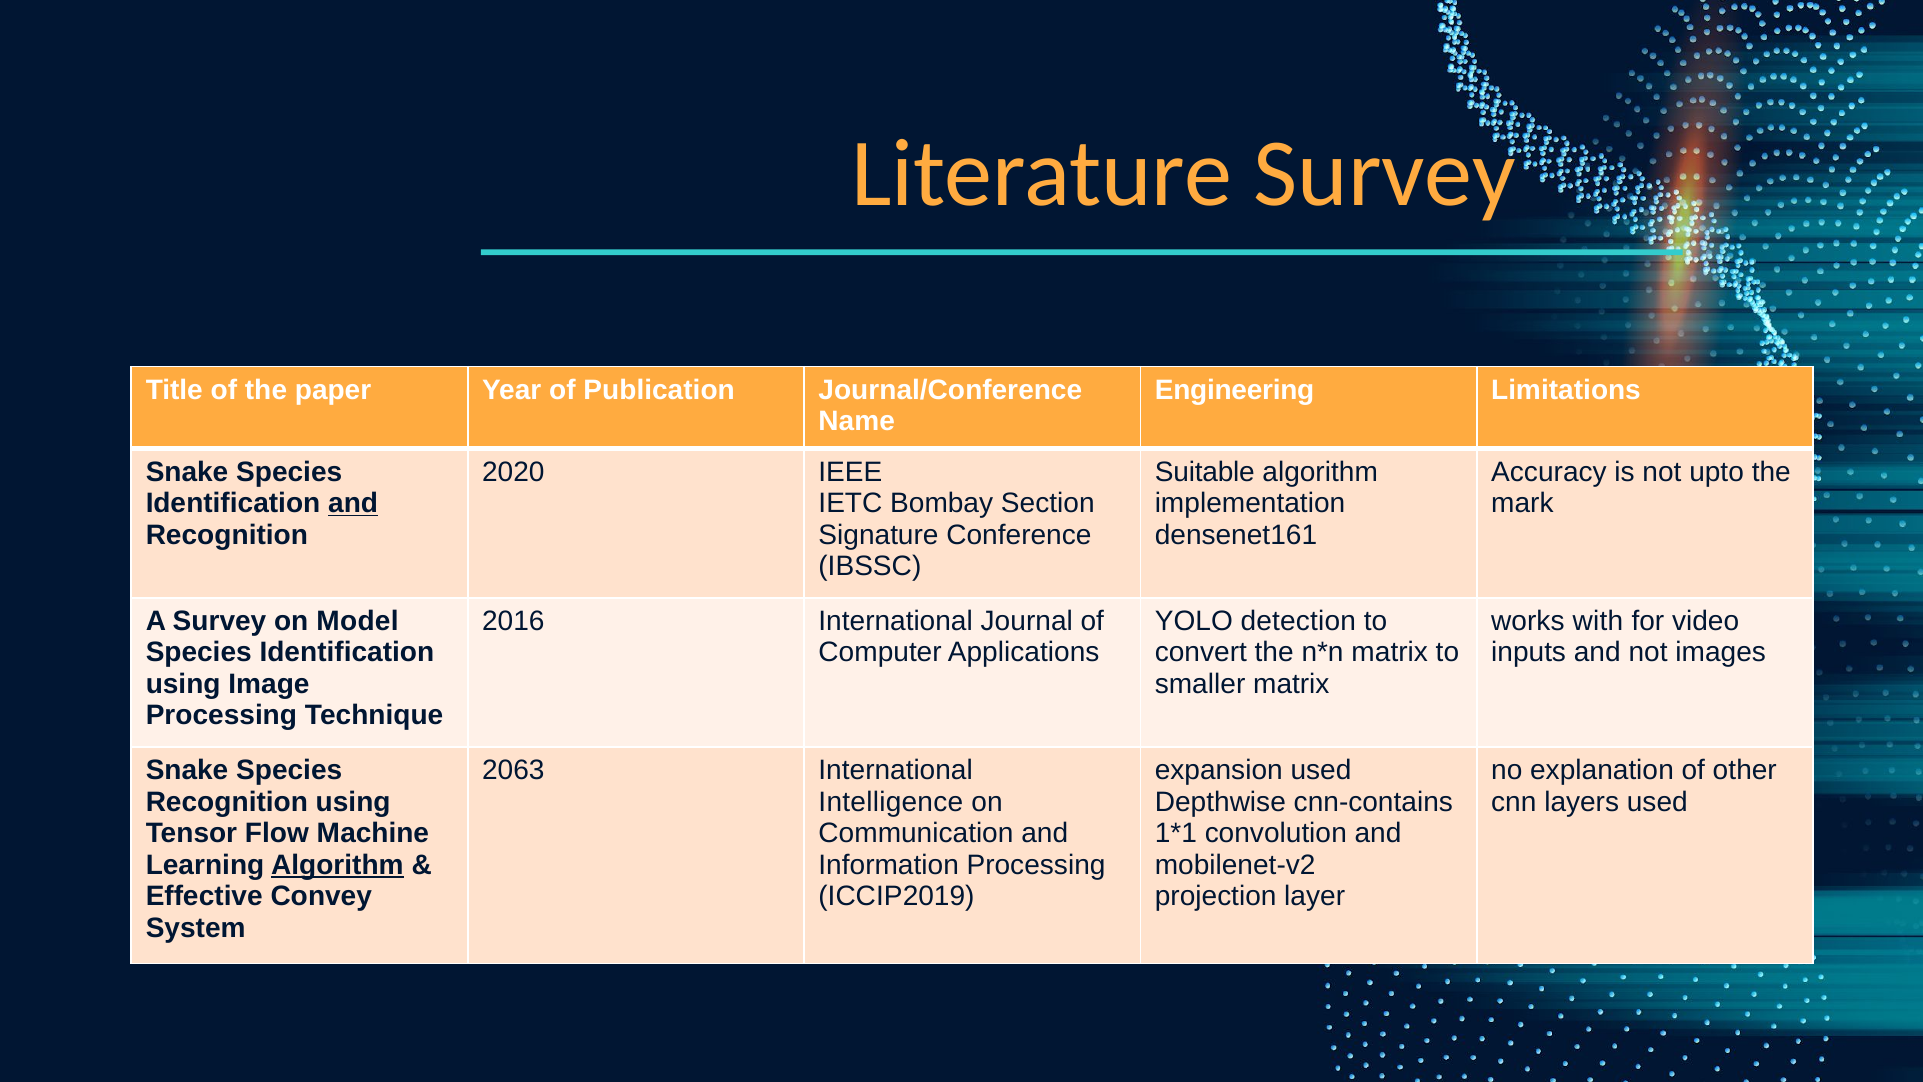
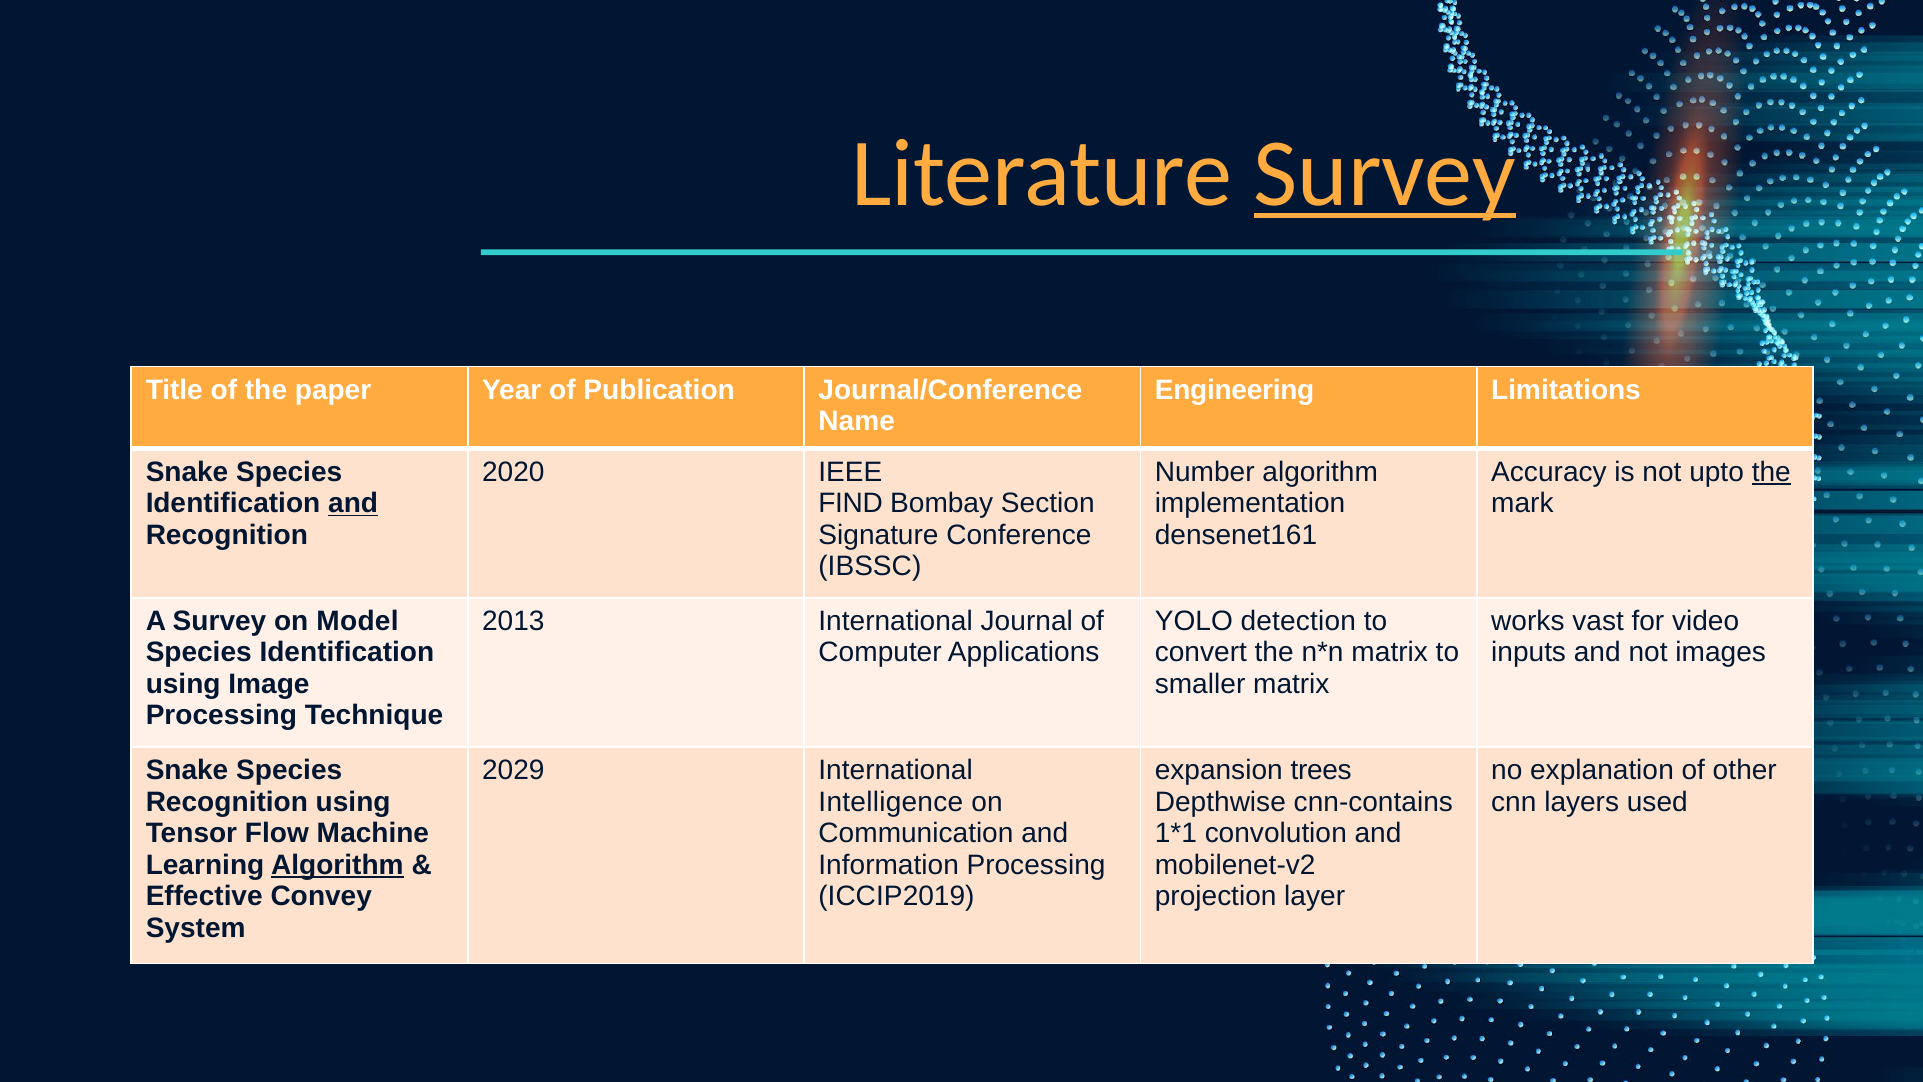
Survey at (1385, 174) underline: none -> present
Suitable: Suitable -> Number
the at (1771, 472) underline: none -> present
IETC: IETC -> FIND
2016: 2016 -> 2013
with: with -> vast
2063: 2063 -> 2029
expansion used: used -> trees
